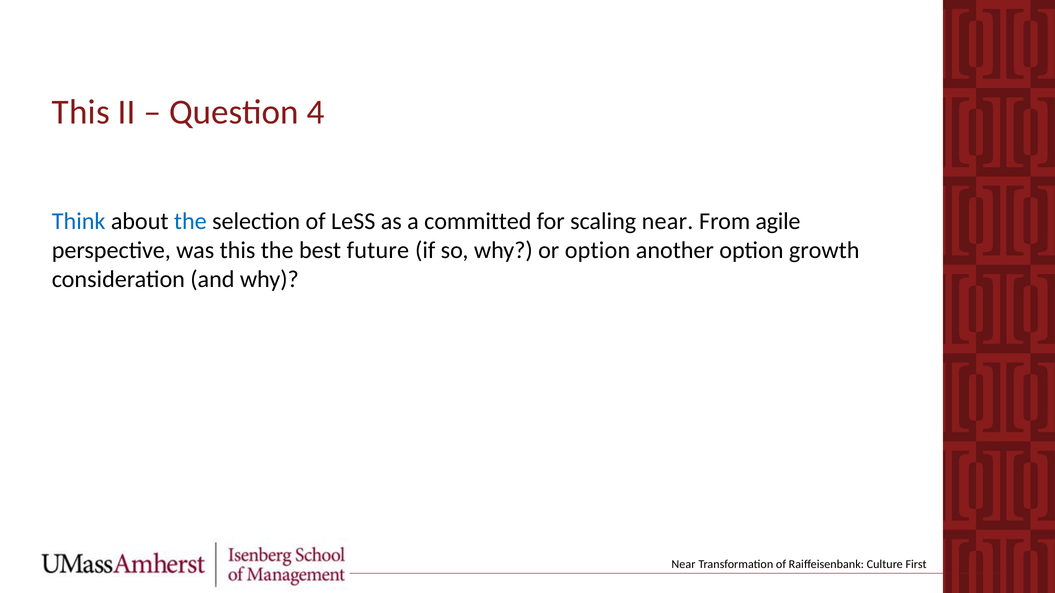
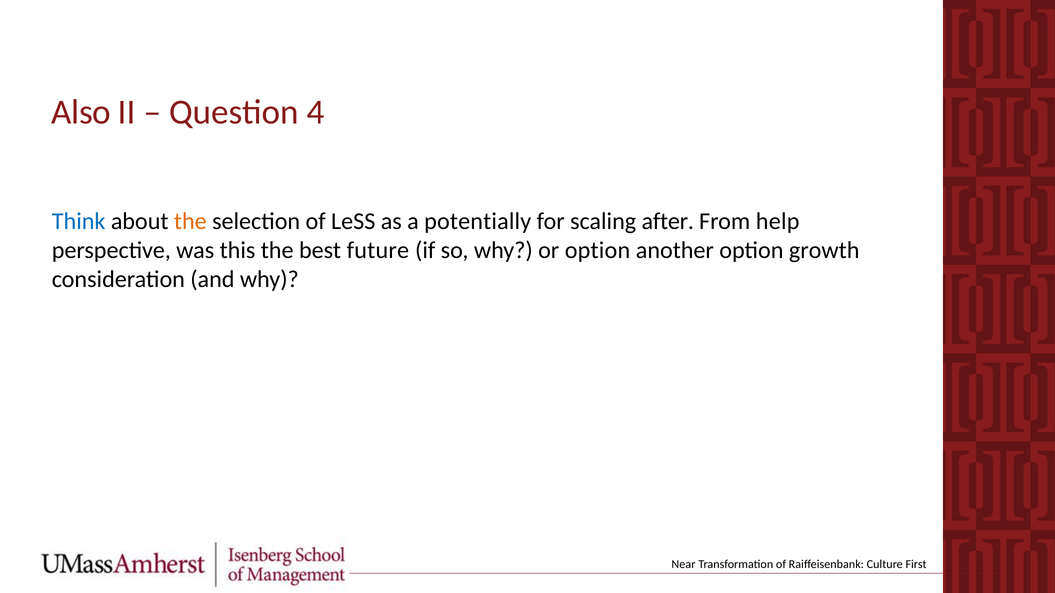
This at (81, 112): This -> Also
the at (190, 221) colour: blue -> orange
committed: committed -> potentially
scaling near: near -> after
agile: agile -> help
